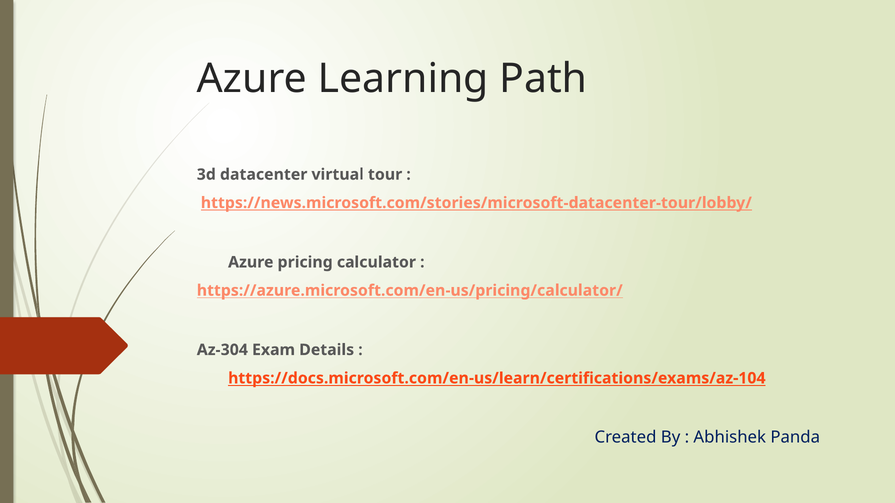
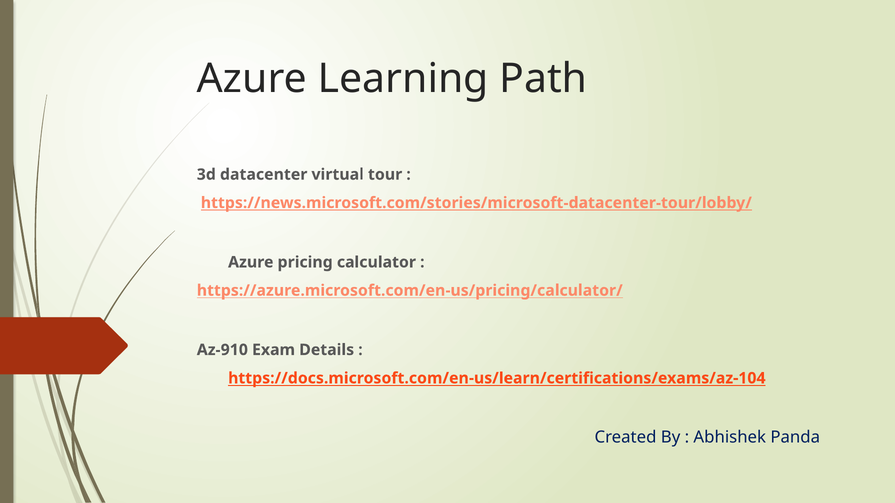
Az-304: Az-304 -> Az-910
